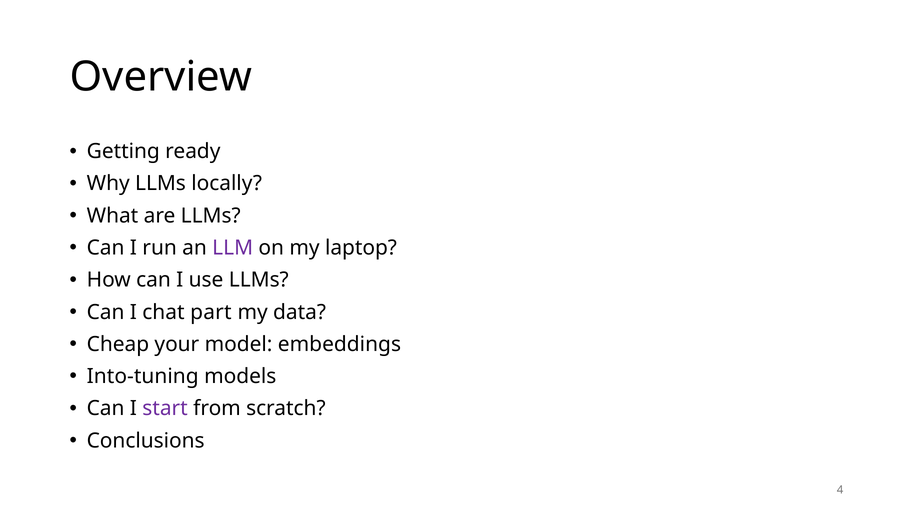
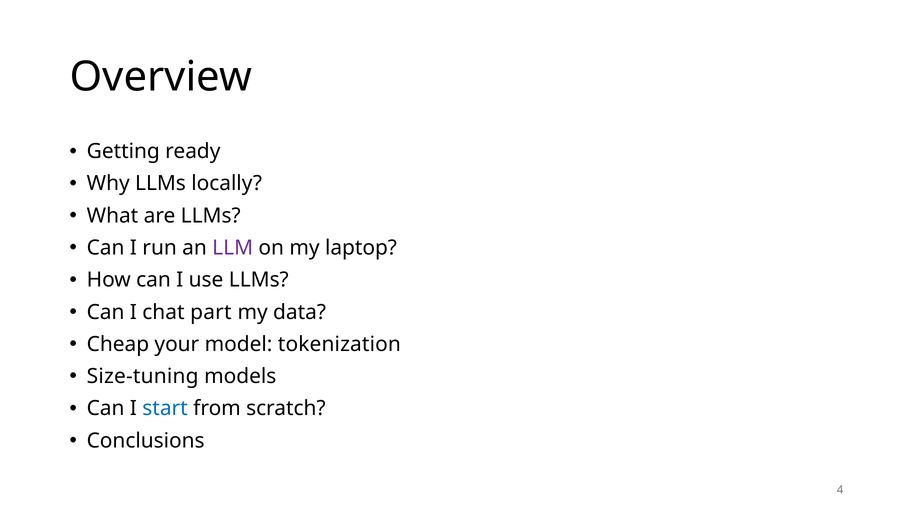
embeddings: embeddings -> tokenization
Into-tuning: Into-tuning -> Size-tuning
start colour: purple -> blue
